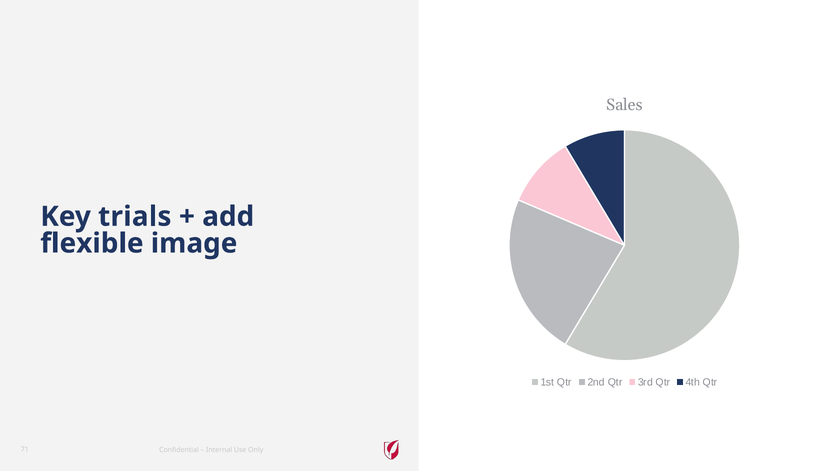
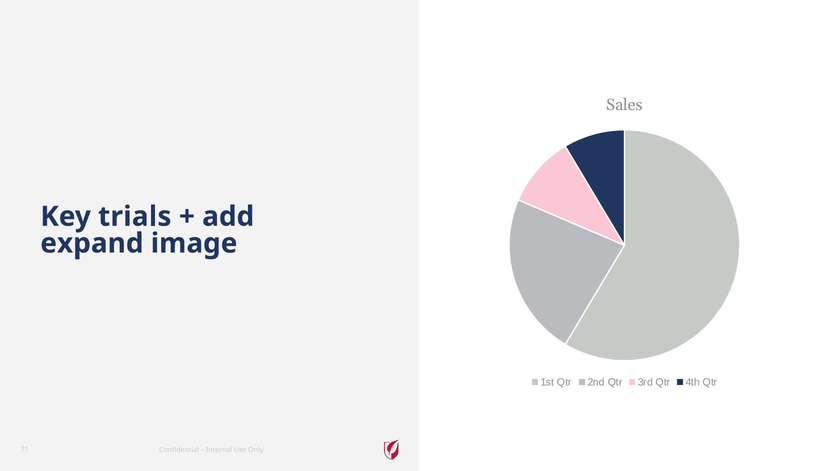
flexible: flexible -> expand
